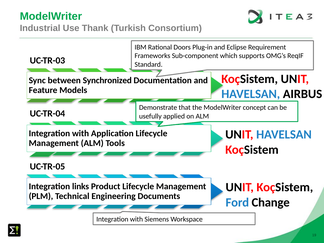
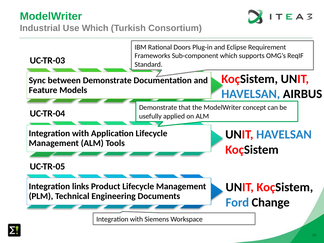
Use Thank: Thank -> Which
Synchronized at (107, 80): Synchronized -> Demonstrate
